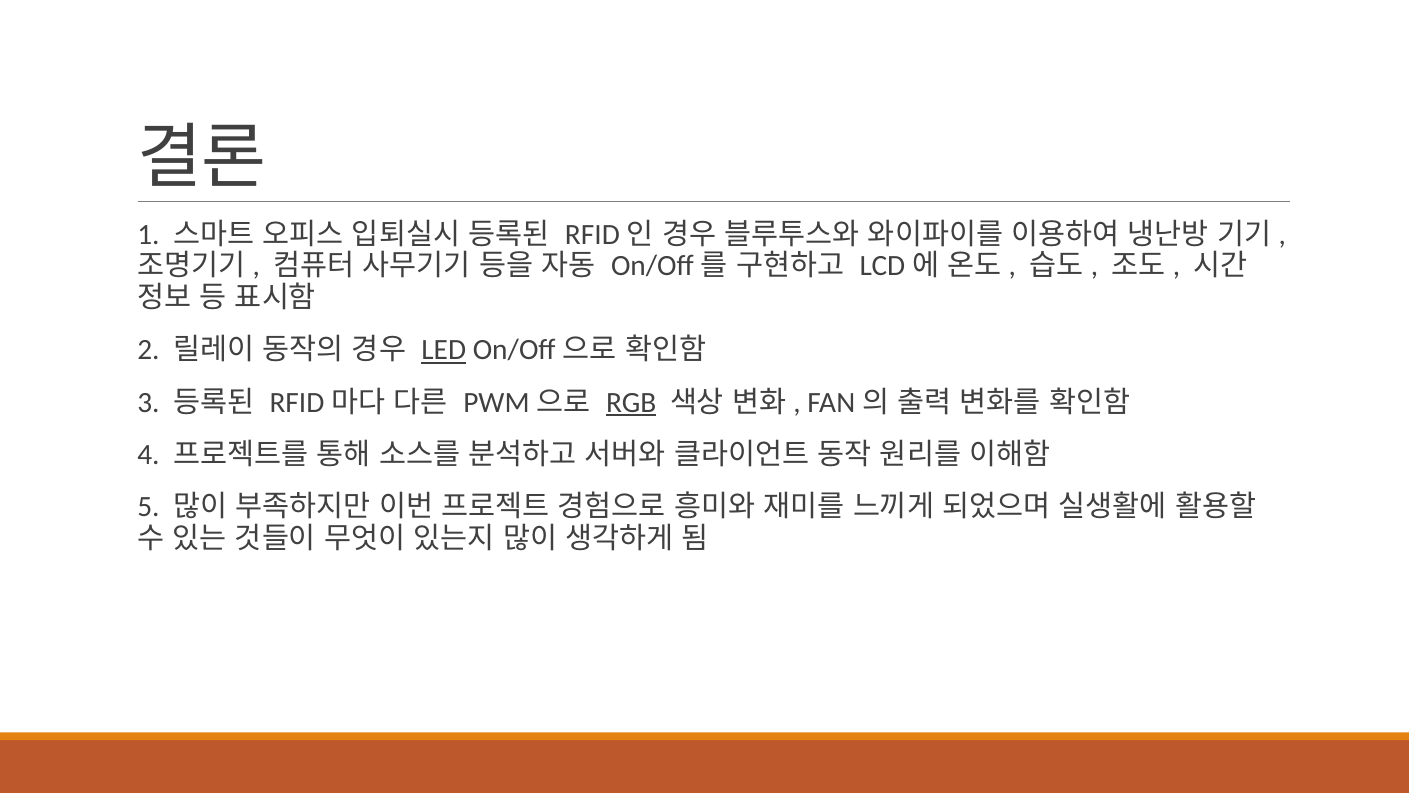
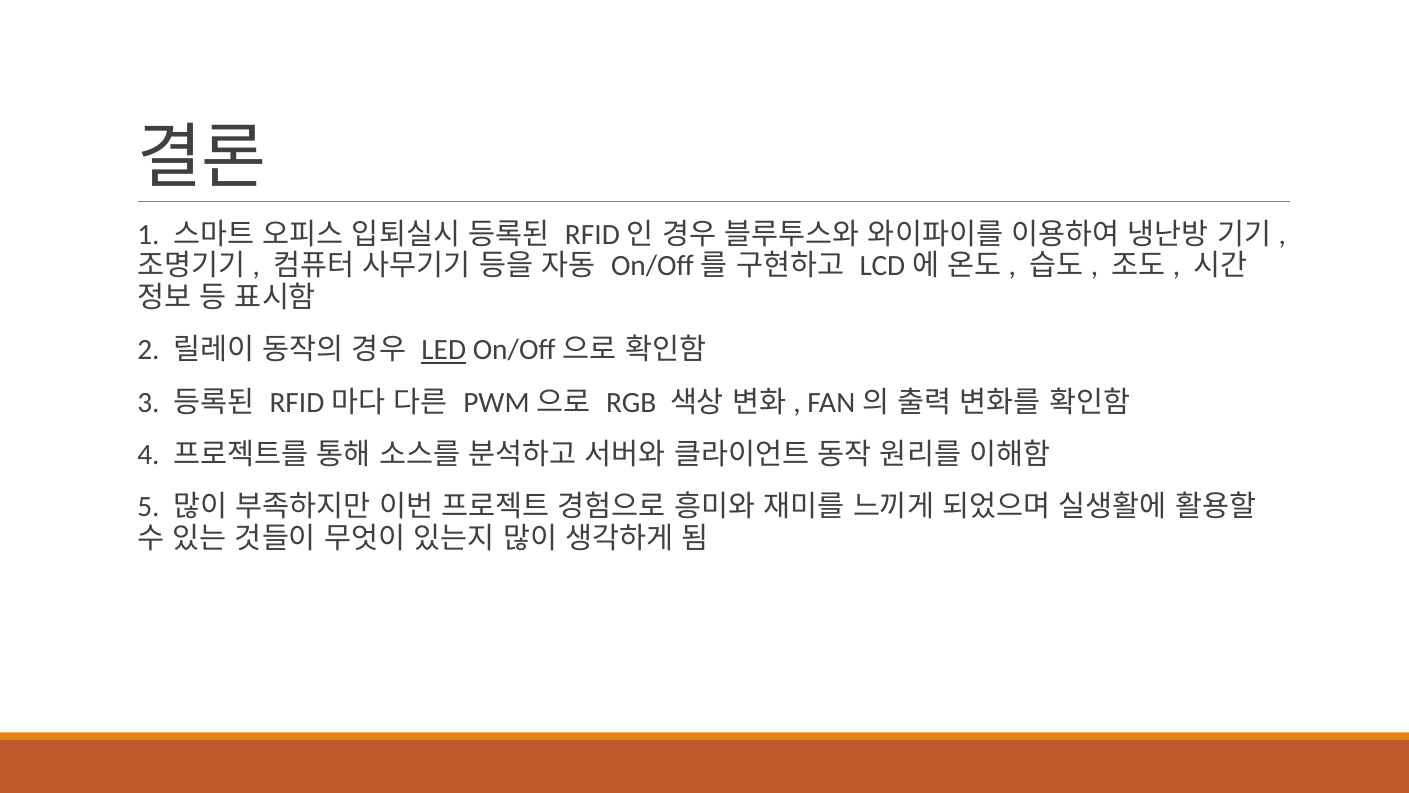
RGB underline: present -> none
